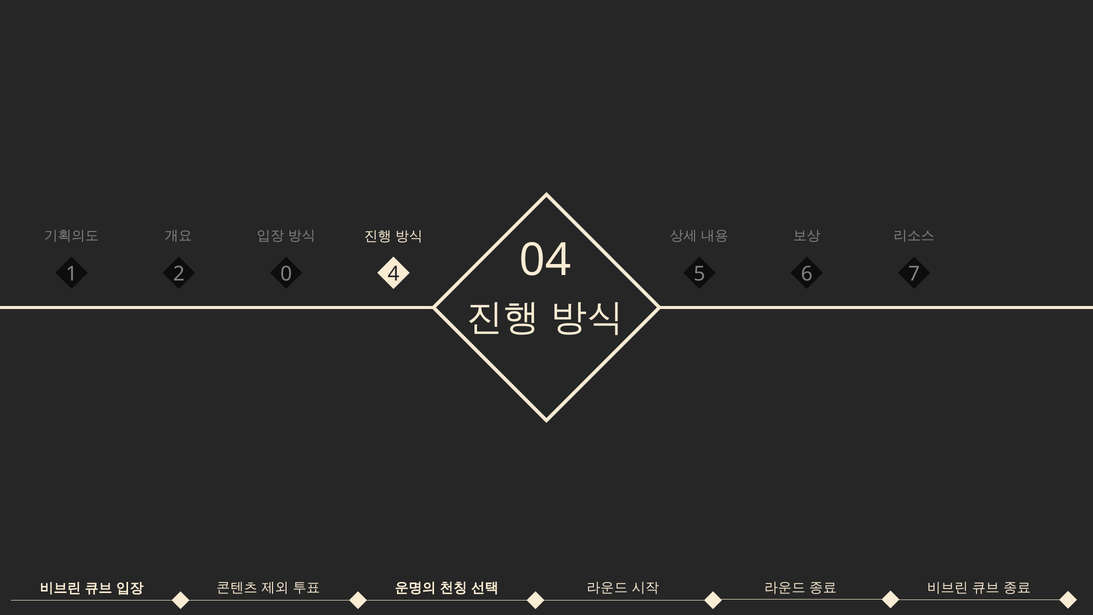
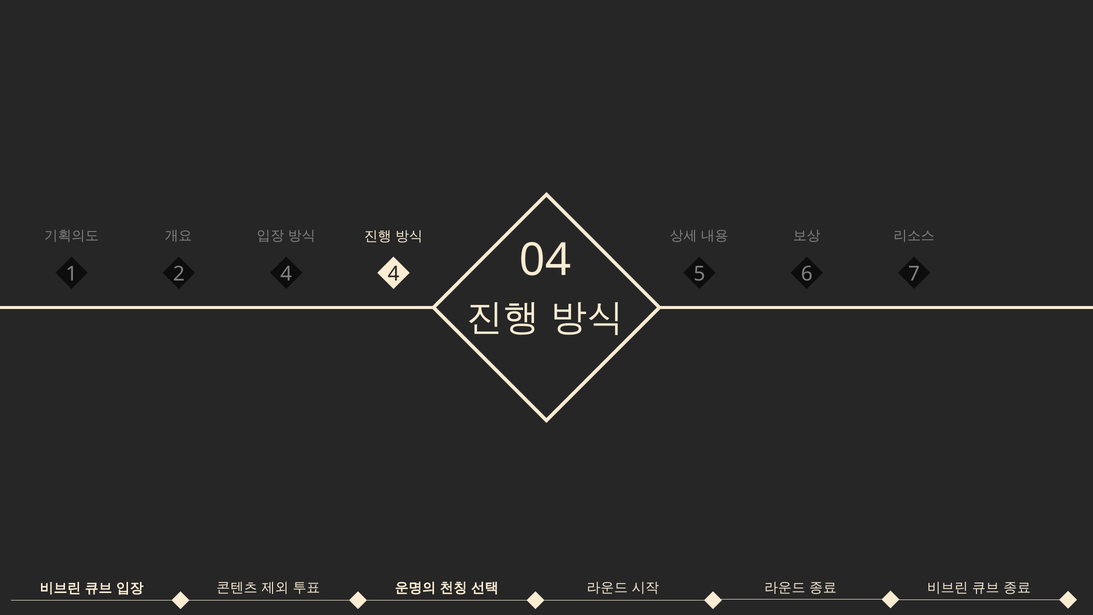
2 0: 0 -> 4
